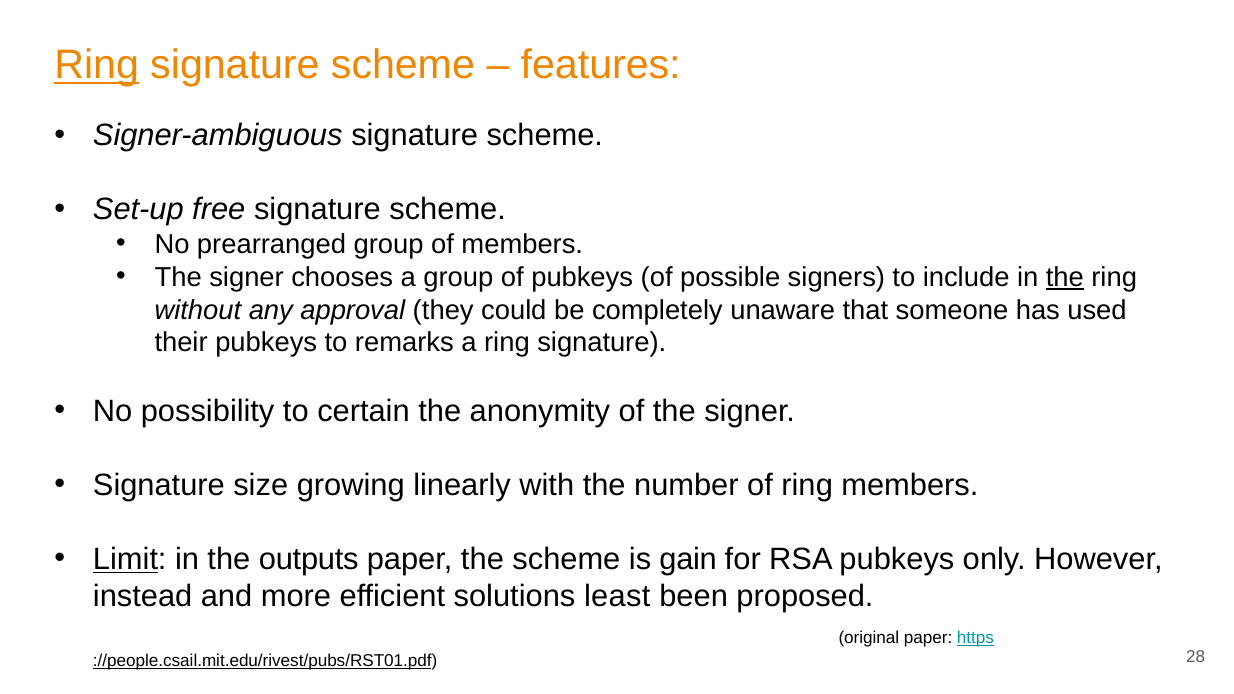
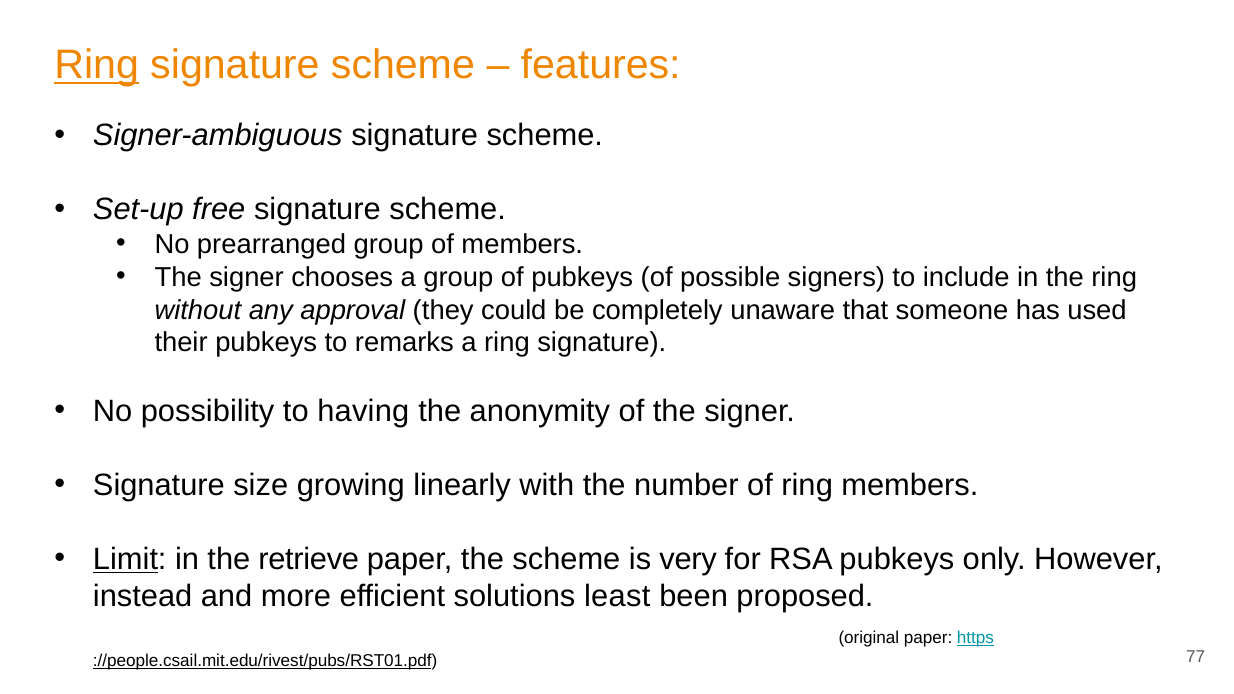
the at (1065, 277) underline: present -> none
certain: certain -> having
outputs: outputs -> retrieve
gain: gain -> very
28: 28 -> 77
